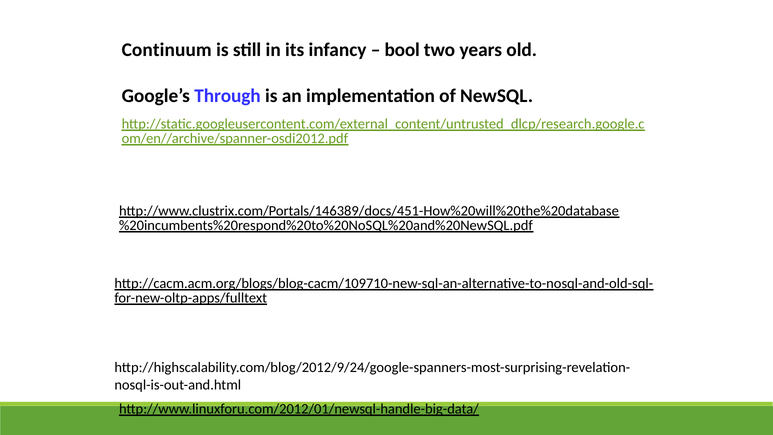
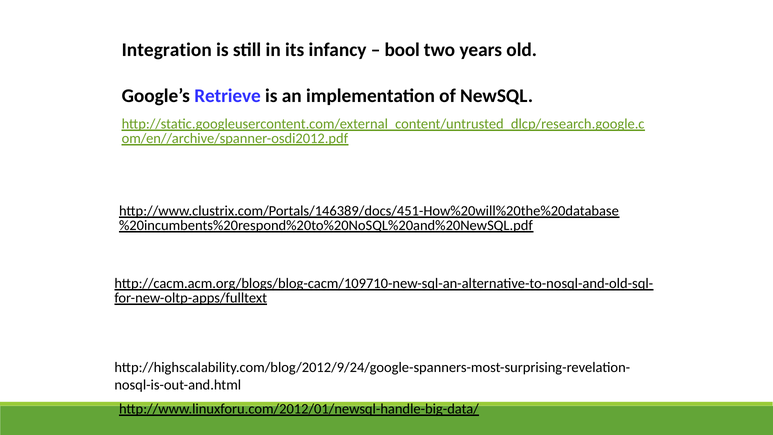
Continuum: Continuum -> Integration
Through: Through -> Retrieve
